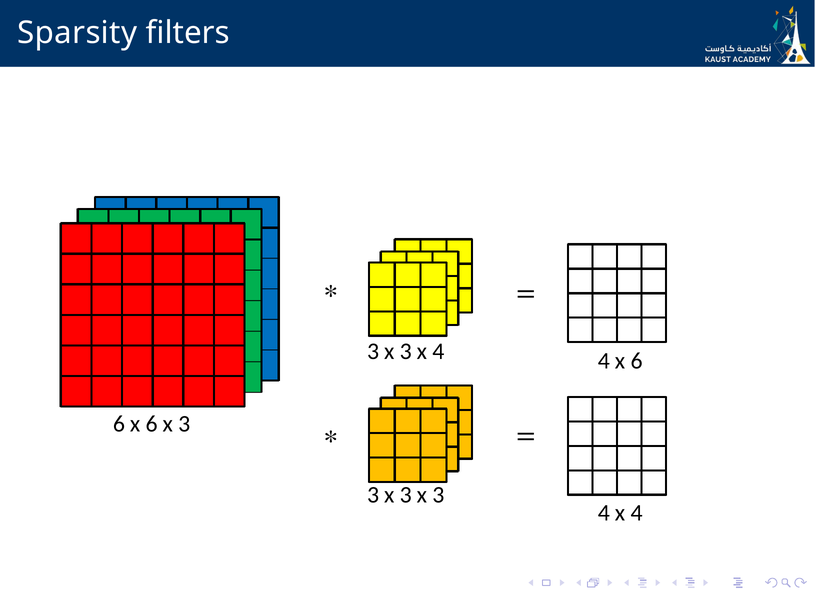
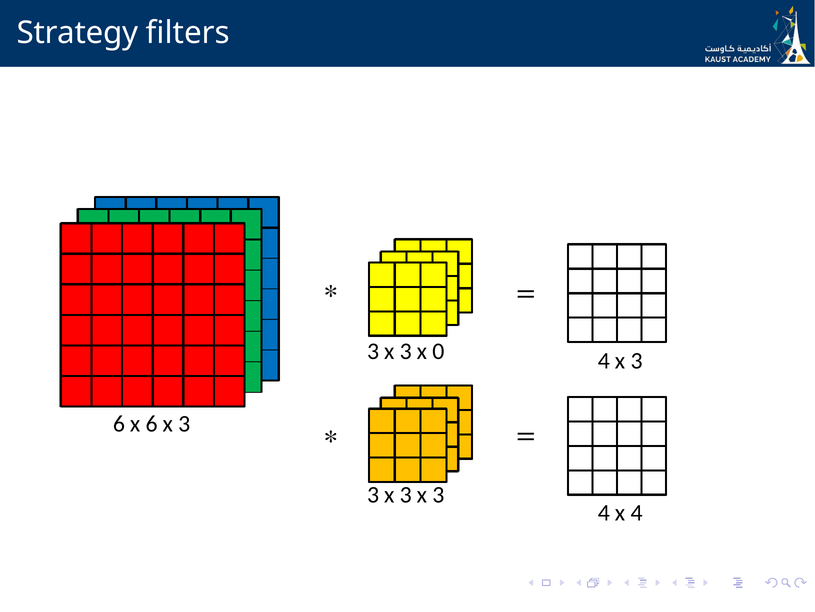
Sparsity: Sparsity -> Strategy
3 x 4: 4 -> 0
4 x 6: 6 -> 3
